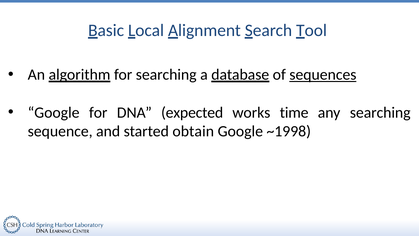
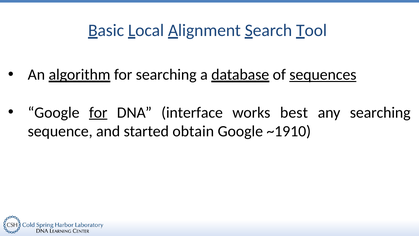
for at (98, 112) underline: none -> present
expected: expected -> interface
time: time -> best
~1998: ~1998 -> ~1910
